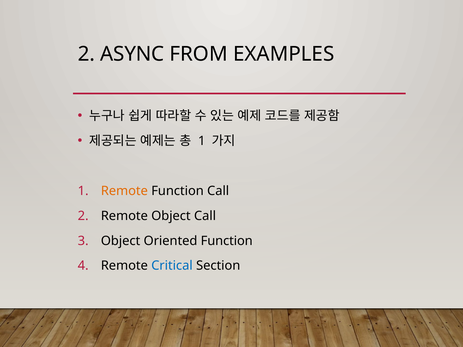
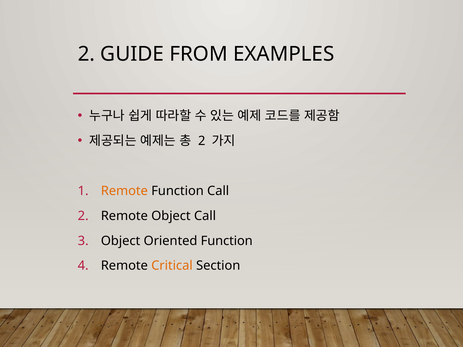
ASYNC: ASYNC -> GUIDE
1 at (202, 141): 1 -> 2
Critical colour: blue -> orange
